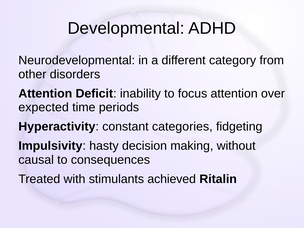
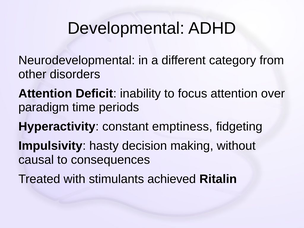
expected: expected -> paradigm
categories: categories -> emptiness
